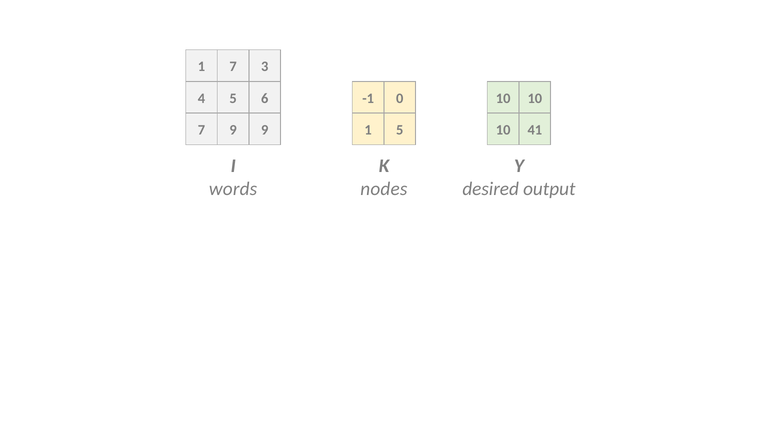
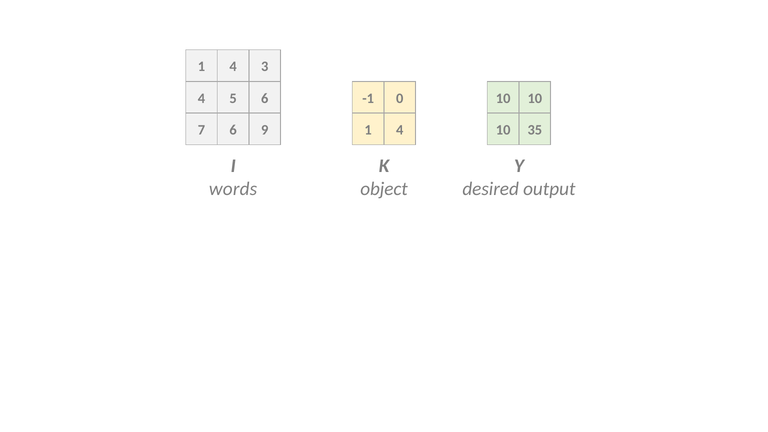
7 at (233, 67): 7 -> 4
7 9: 9 -> 6
5 at (400, 130): 5 -> 4
41: 41 -> 35
nodes: nodes -> object
